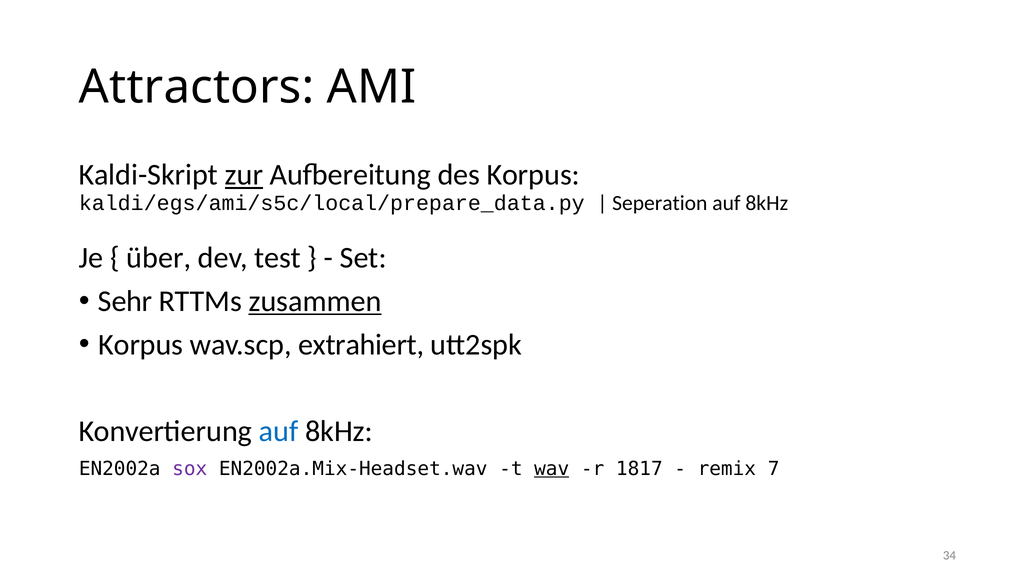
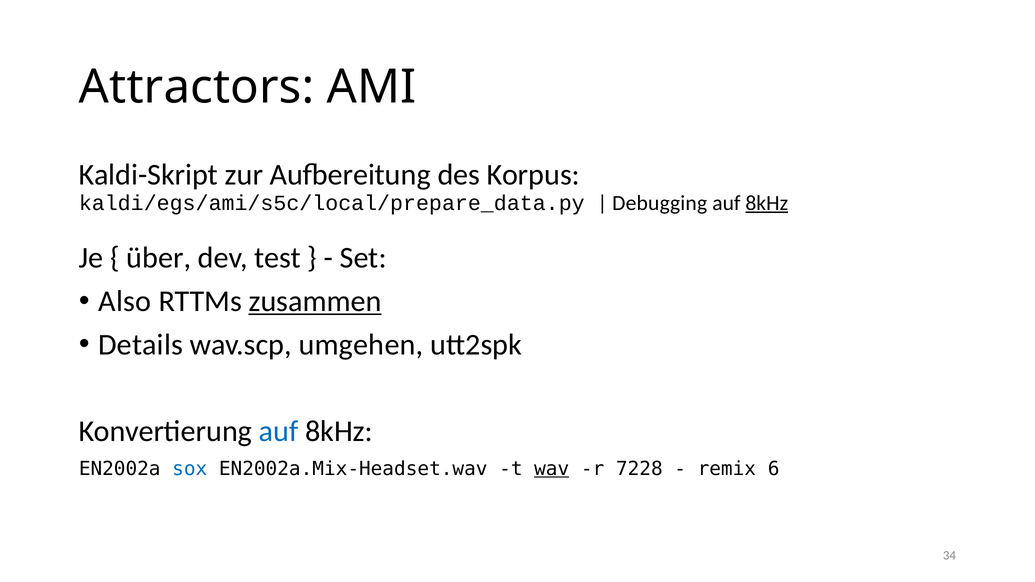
zur underline: present -> none
Seperation: Seperation -> Debugging
8kHz at (767, 203) underline: none -> present
Sehr: Sehr -> Also
Korpus at (141, 345): Korpus -> Details
extrahiert: extrahiert -> umgehen
sox colour: purple -> blue
1817: 1817 -> 7228
7: 7 -> 6
